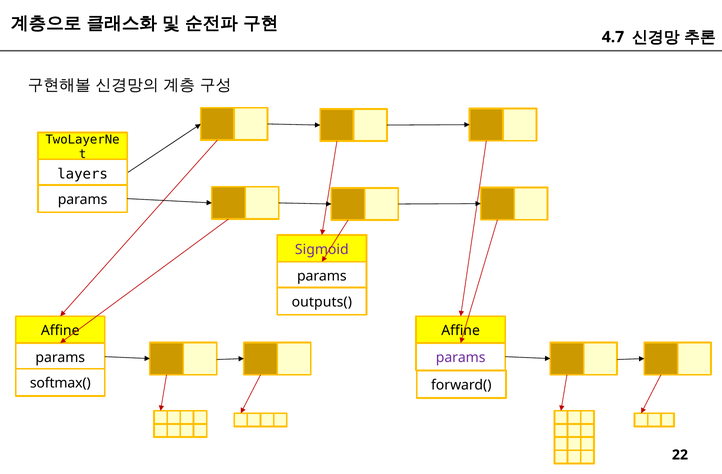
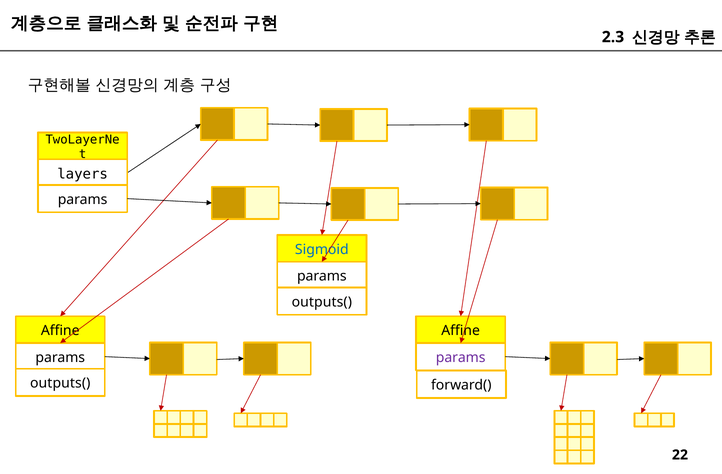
4.7: 4.7 -> 2.3
Sigmoid colour: purple -> blue
softmax( at (60, 383): softmax( -> outputs(
